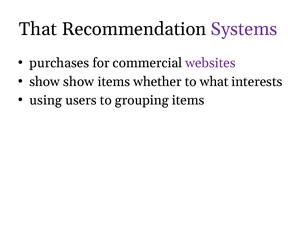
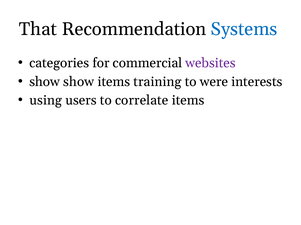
Systems colour: purple -> blue
purchases: purchases -> categories
whether: whether -> training
what: what -> were
grouping: grouping -> correlate
